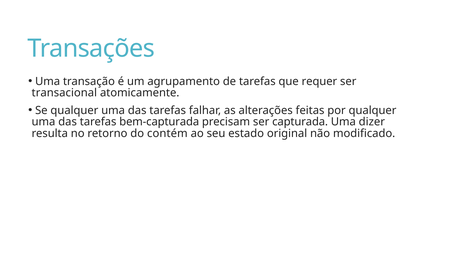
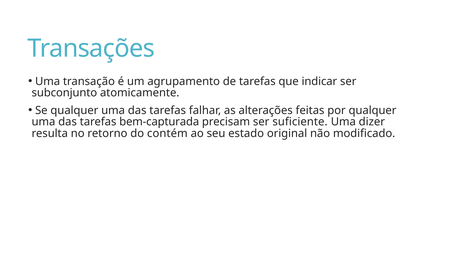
requer: requer -> indicar
transacional: transacional -> subconjunto
capturada: capturada -> suficiente
